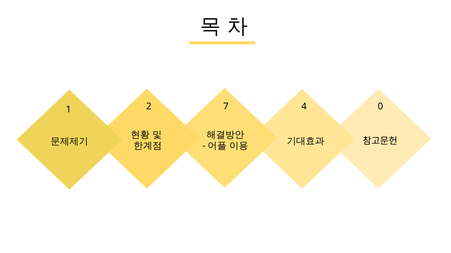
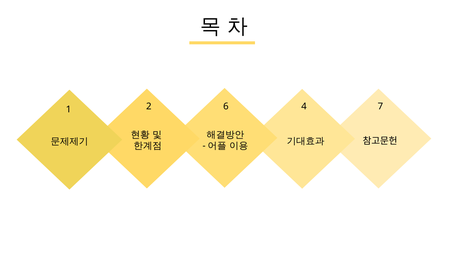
7: 7 -> 6
0: 0 -> 7
